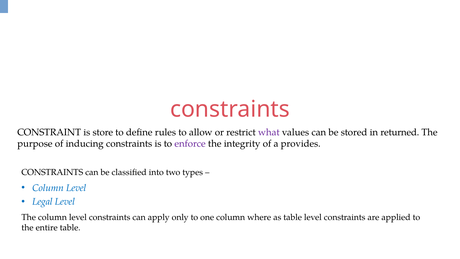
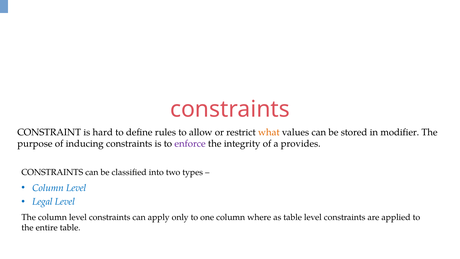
store: store -> hard
what colour: purple -> orange
returned: returned -> modifier
